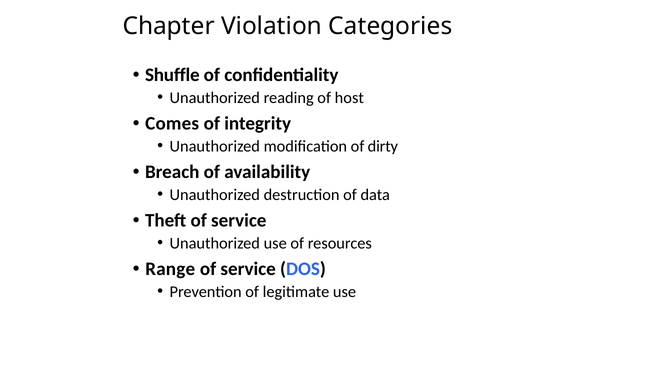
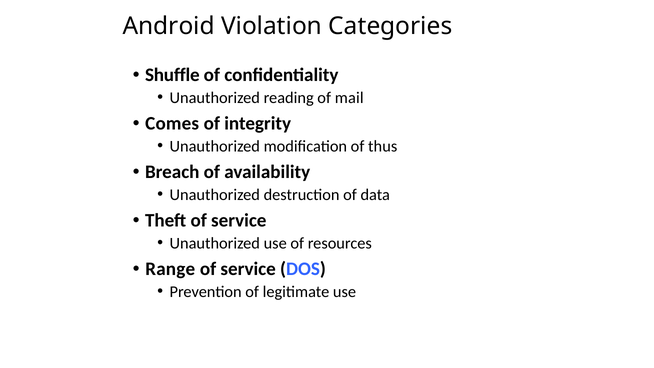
Chapter: Chapter -> Android
host: host -> mail
dirty: dirty -> thus
